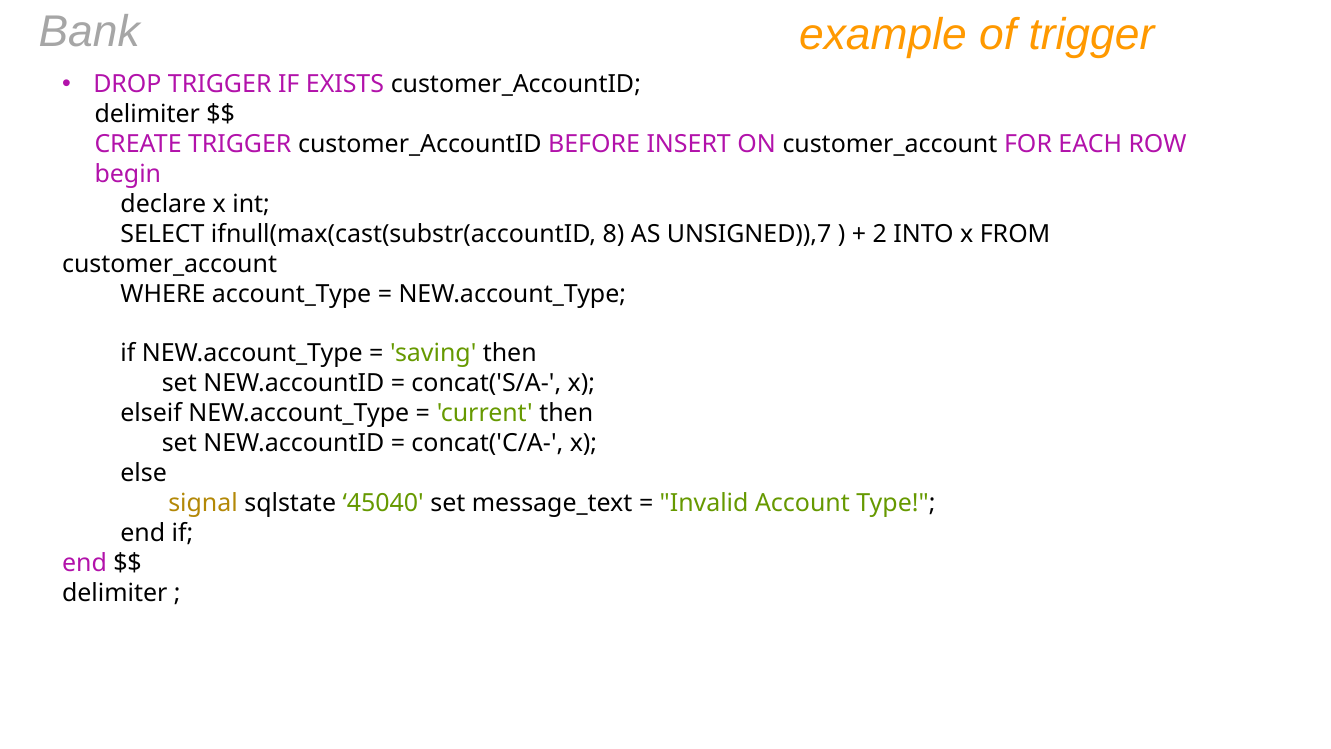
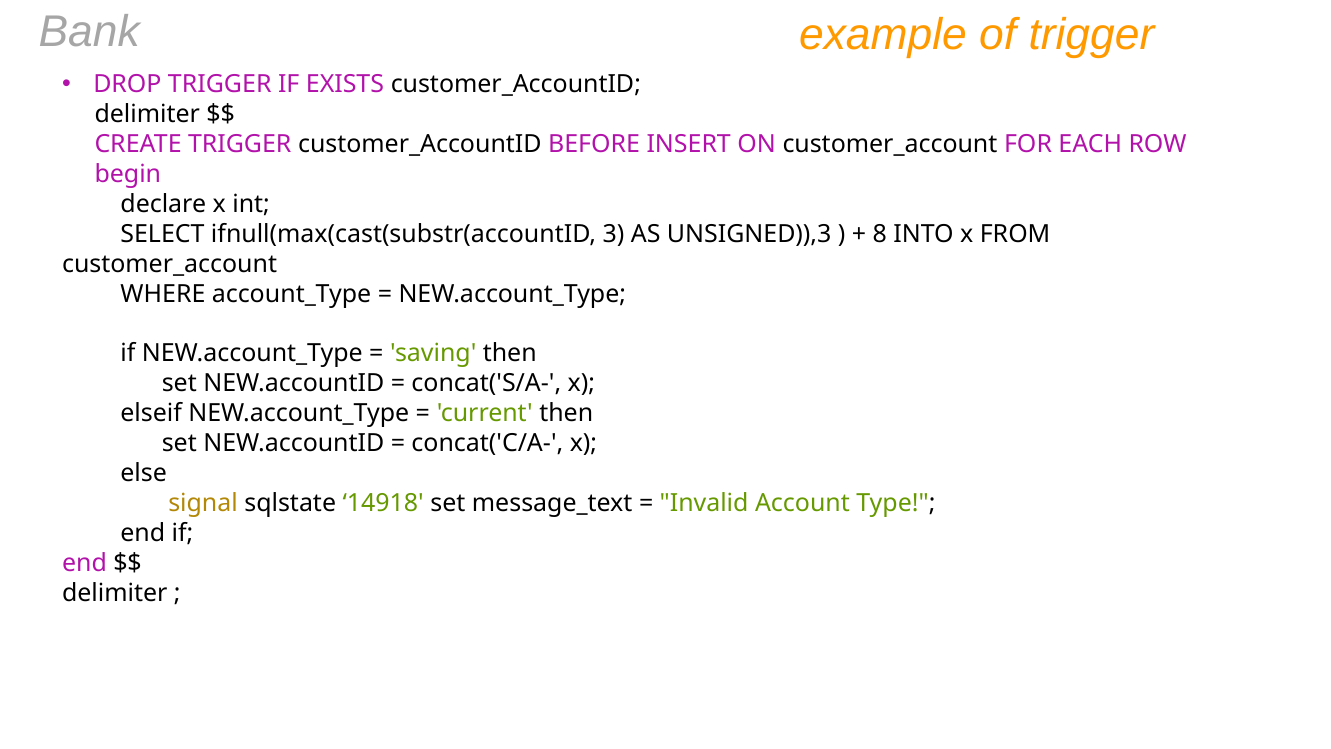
8: 8 -> 3
UNSIGNED)),7: UNSIGNED)),7 -> UNSIGNED)),3
2: 2 -> 8
45040: 45040 -> 14918
